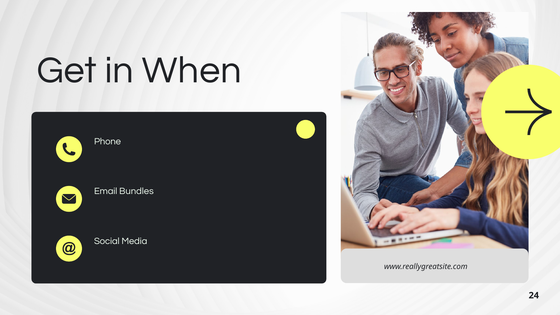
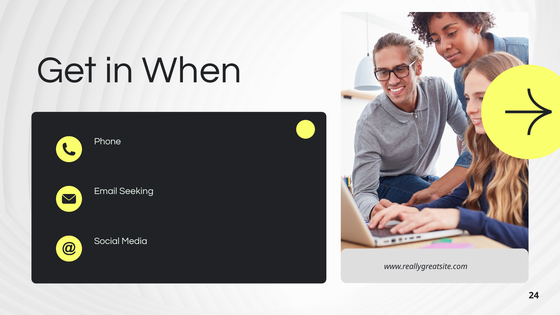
Bundles: Bundles -> Seeking
